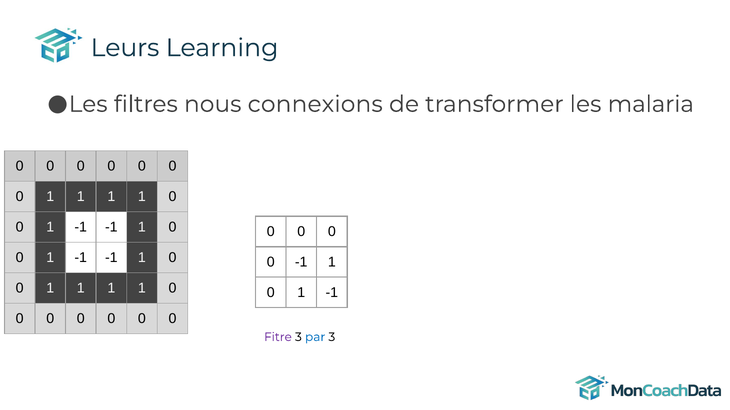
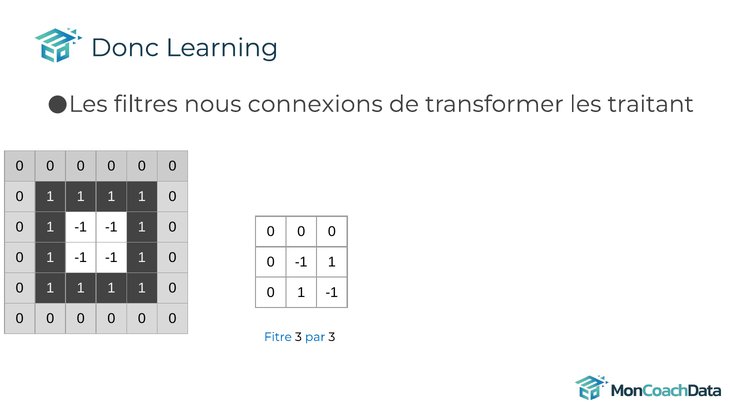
Leurs: Leurs -> Donc
malaria: malaria -> traitant
Fitre colour: purple -> blue
